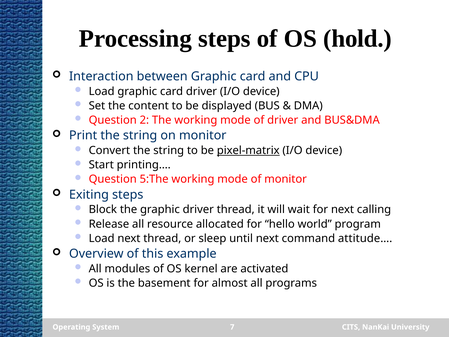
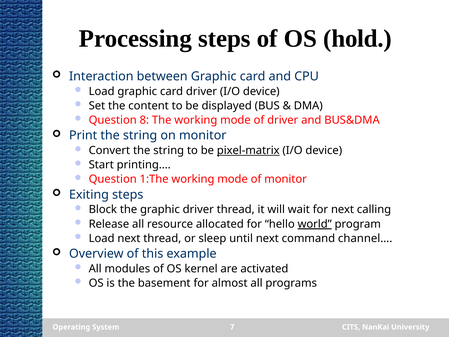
2: 2 -> 8
5:The: 5:The -> 1:The
world underline: none -> present
attitude…: attitude… -> channel…
